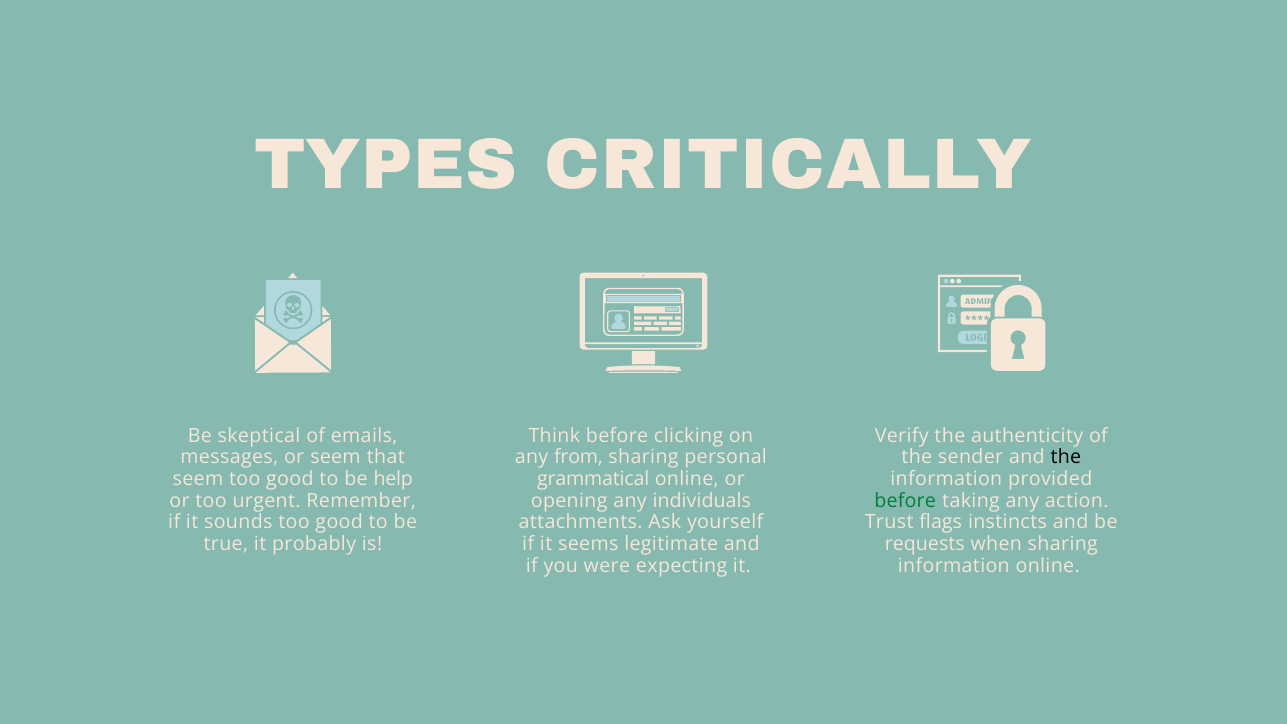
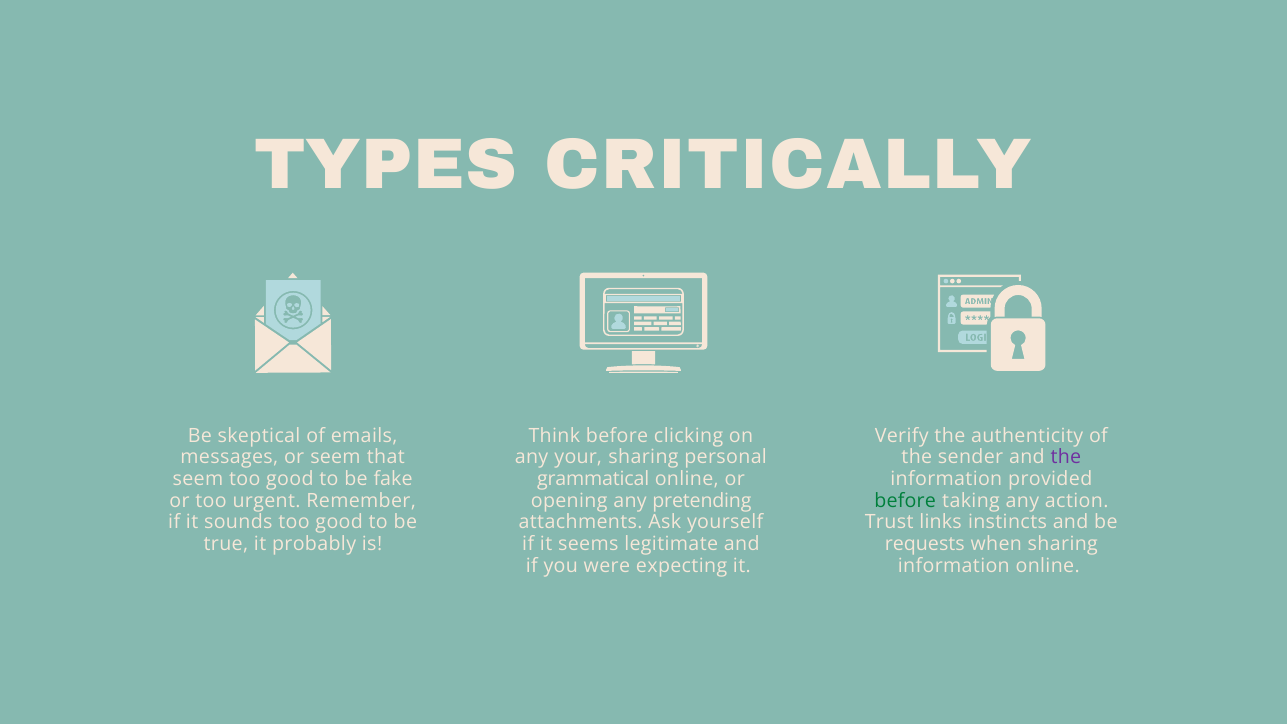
from: from -> your
the at (1066, 457) colour: black -> purple
help: help -> fake
individuals: individuals -> pretending
flags: flags -> links
